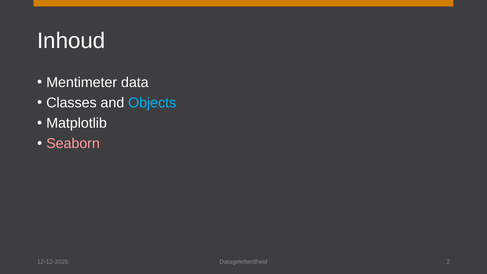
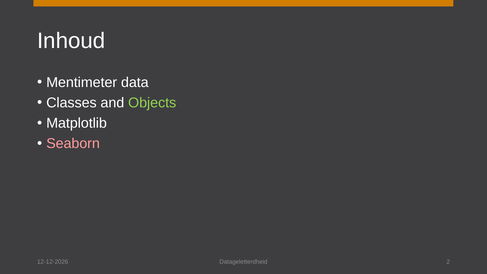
Objects colour: light blue -> light green
